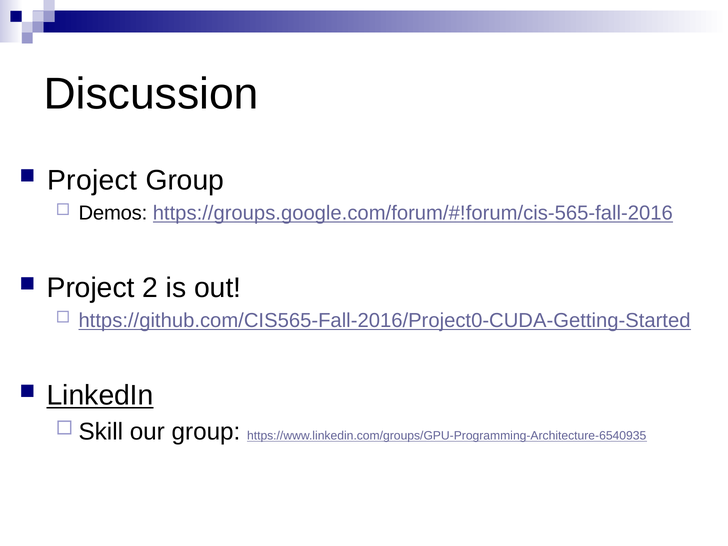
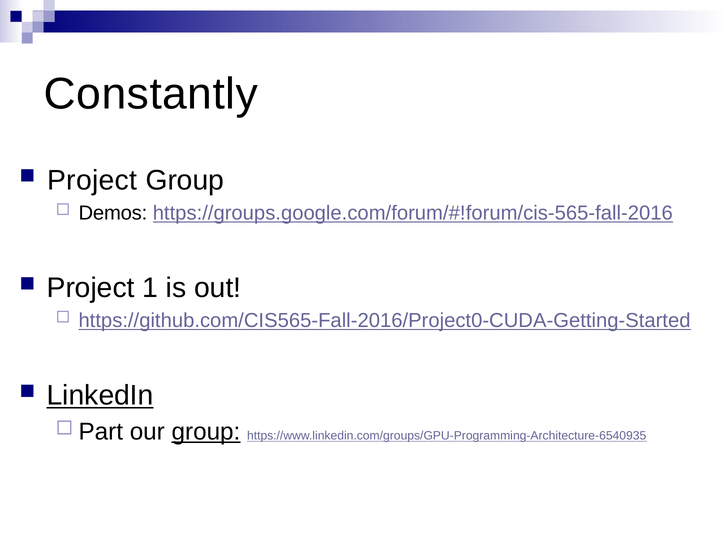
Discussion: Discussion -> Constantly
2: 2 -> 1
Skill: Skill -> Part
group at (206, 432) underline: none -> present
